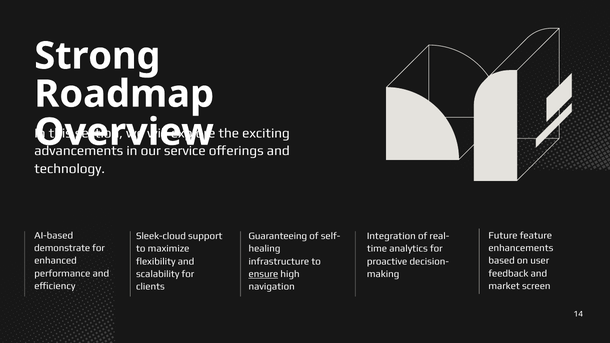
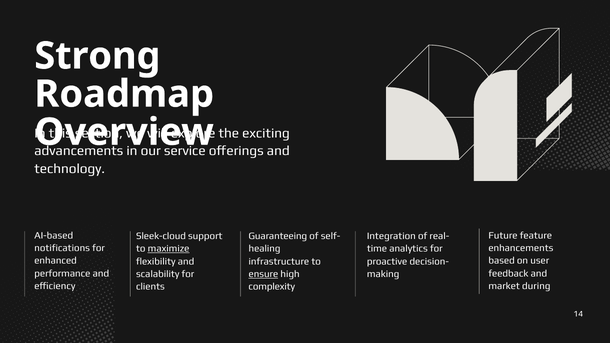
demonstrate: demonstrate -> notifications
maximize underline: none -> present
screen: screen -> during
navigation: navigation -> complexity
